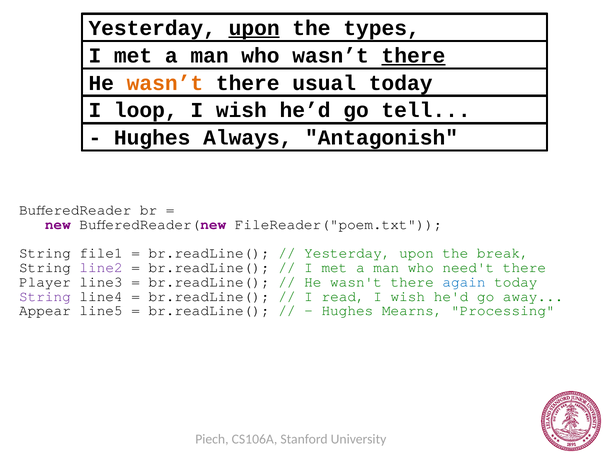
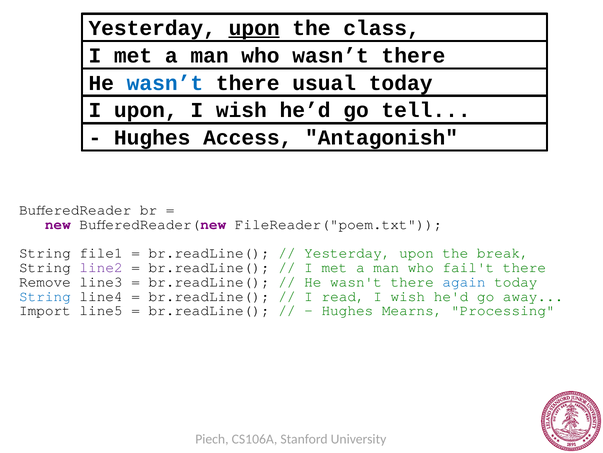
types: types -> class
there at (413, 55) underline: present -> none
wasn’t at (165, 83) colour: orange -> blue
I loop: loop -> upon
Always: Always -> Access
need't: need't -> fail't
Player: Player -> Remove
String at (45, 296) colour: purple -> blue
Appear: Appear -> Import
